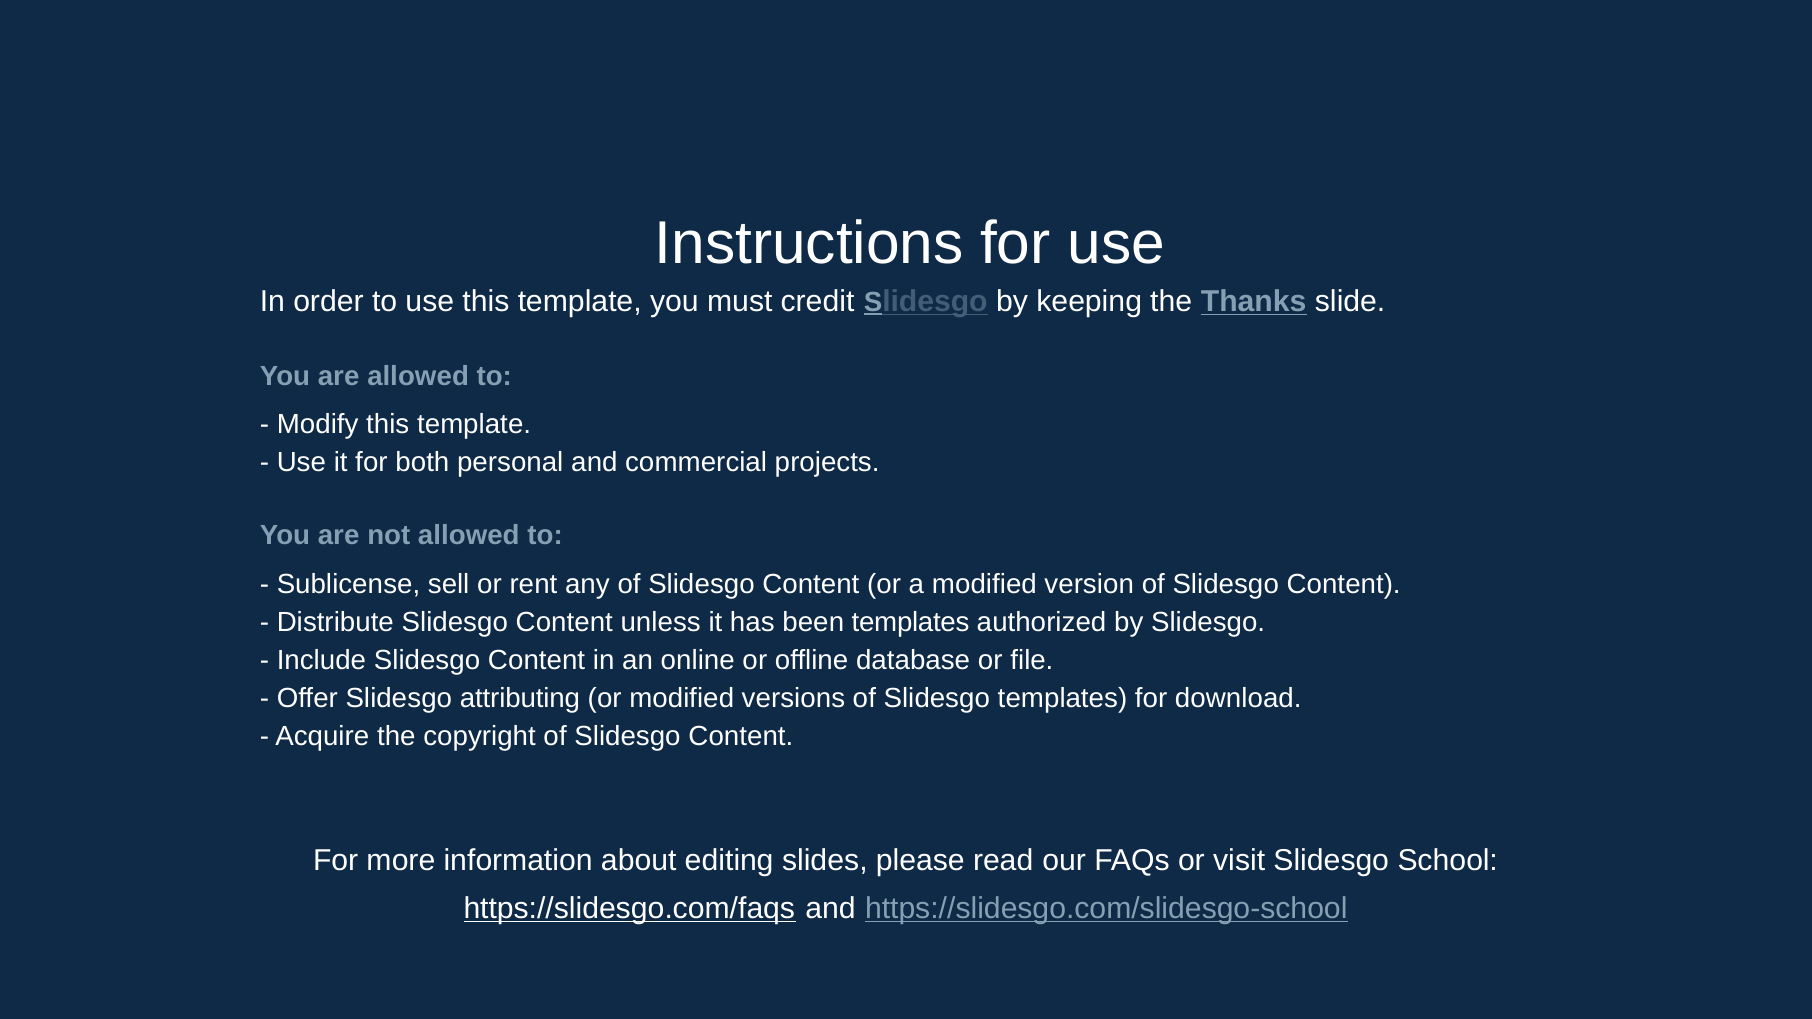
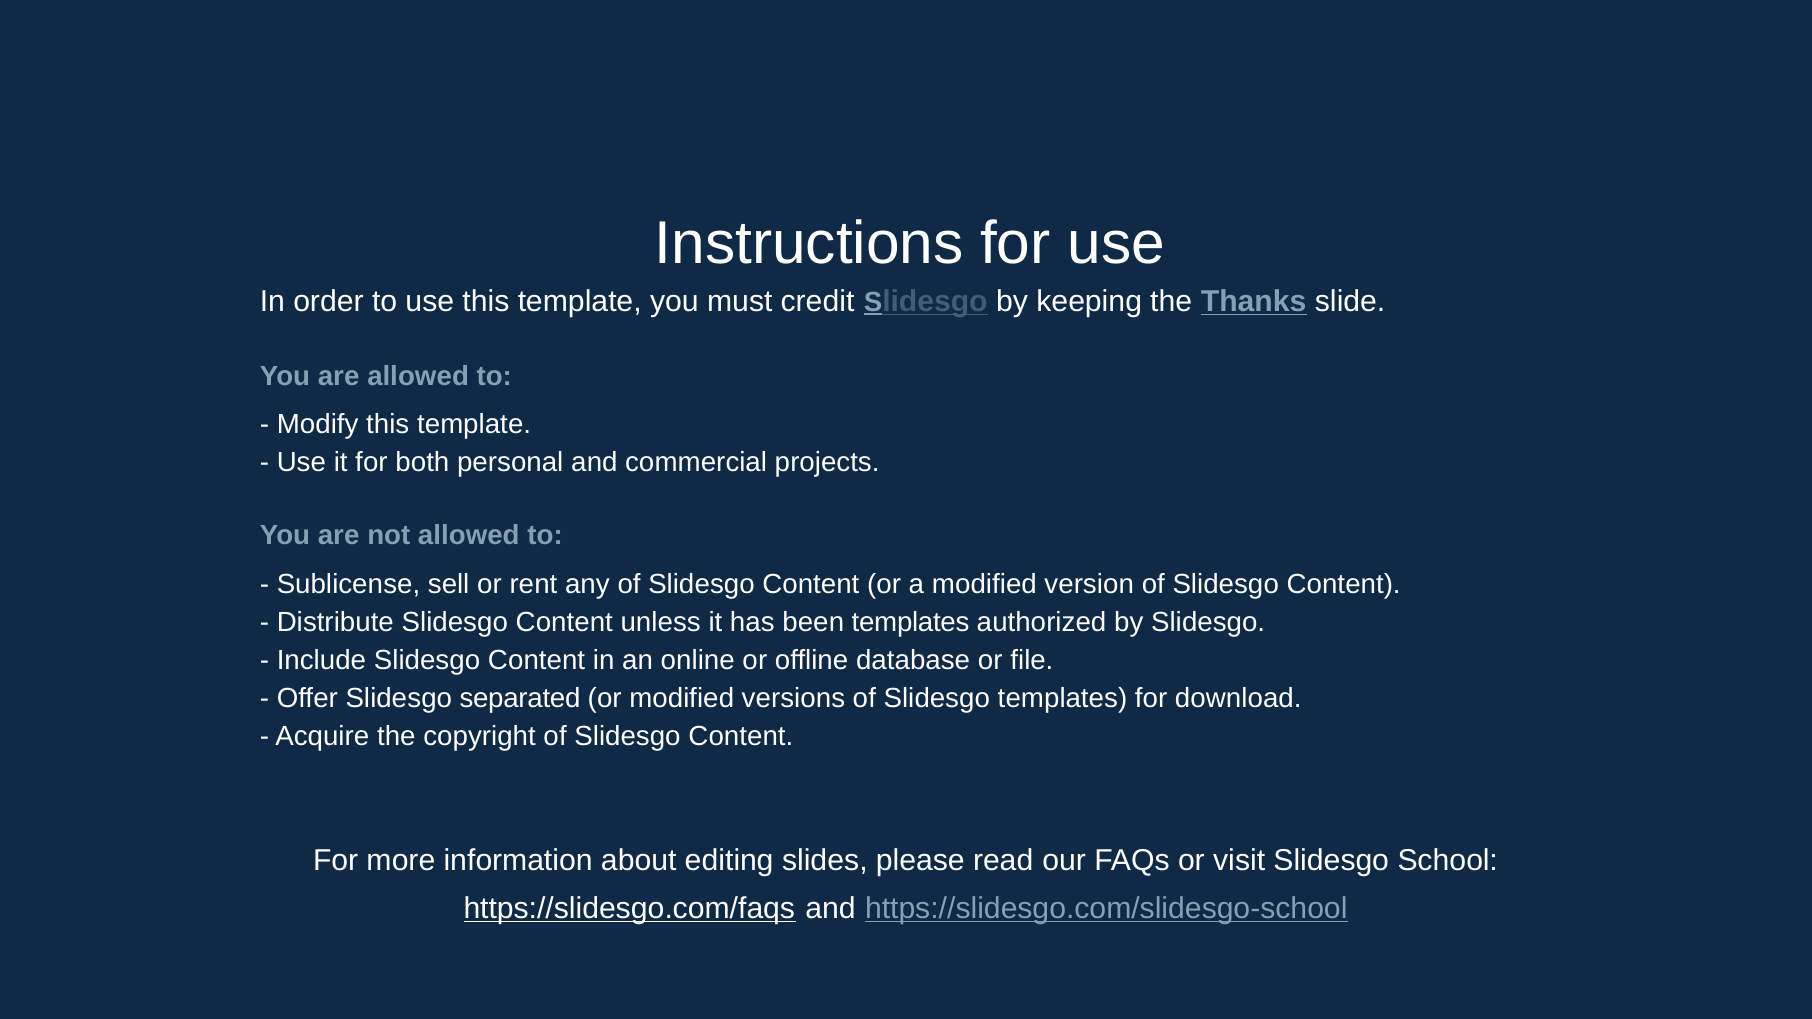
attributing: attributing -> separated
